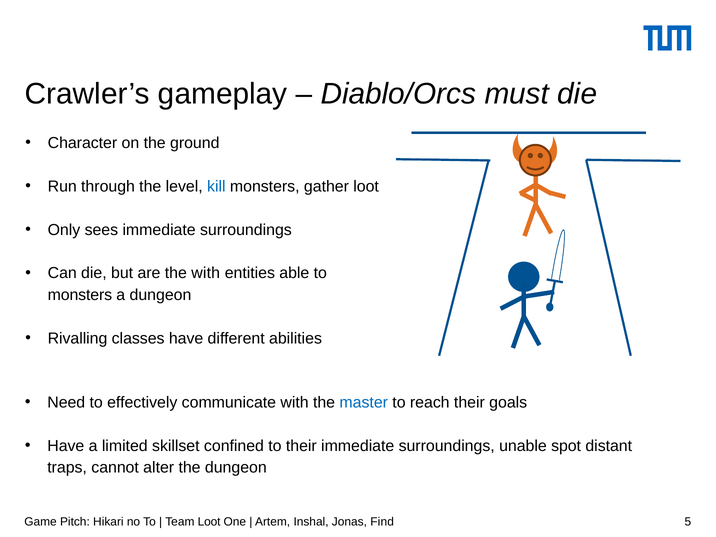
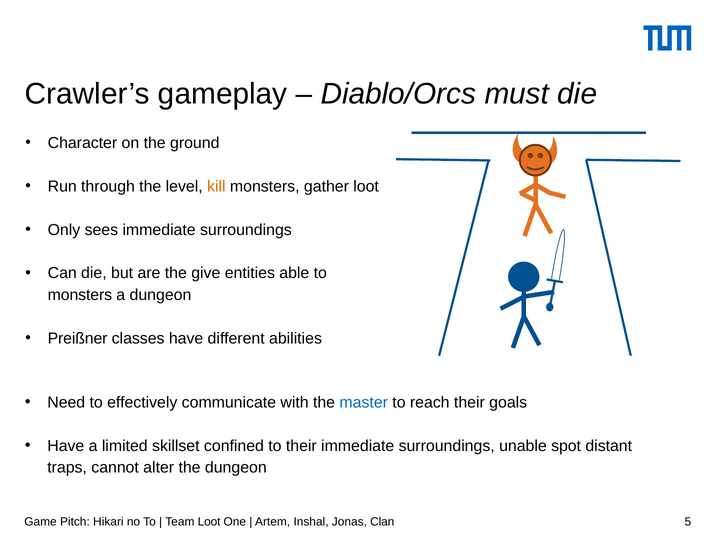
kill colour: blue -> orange
the with: with -> give
Rivalling: Rivalling -> Preißner
Find: Find -> Clan
